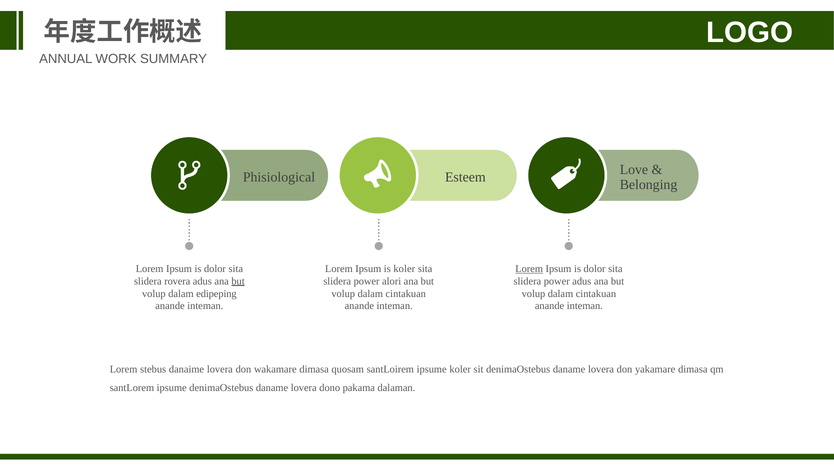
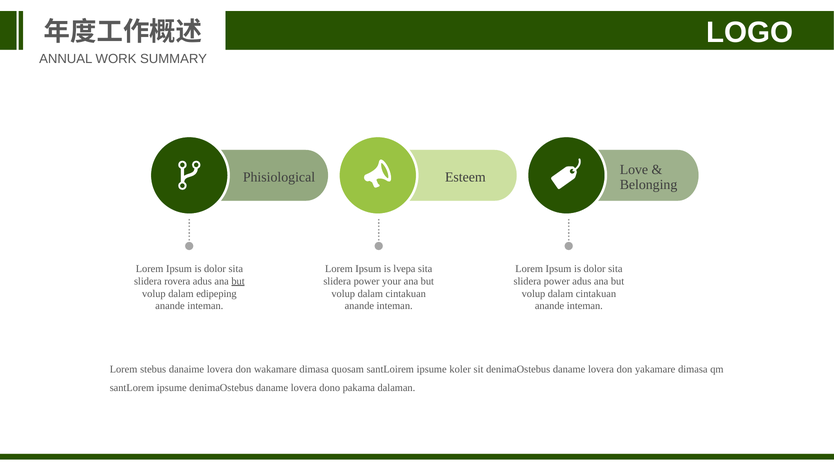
is koler: koler -> lvepa
Lorem at (529, 269) underline: present -> none
alori: alori -> your
